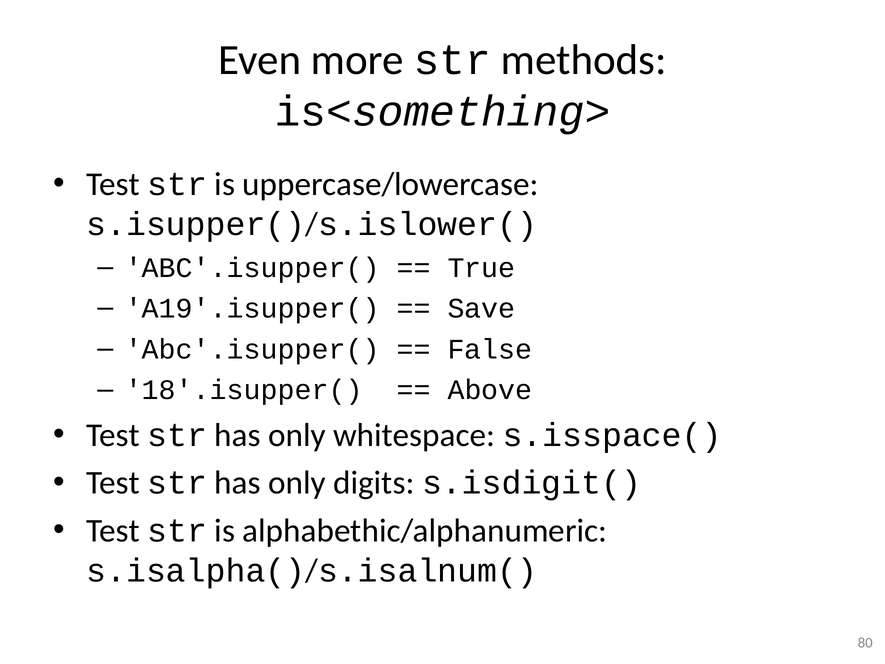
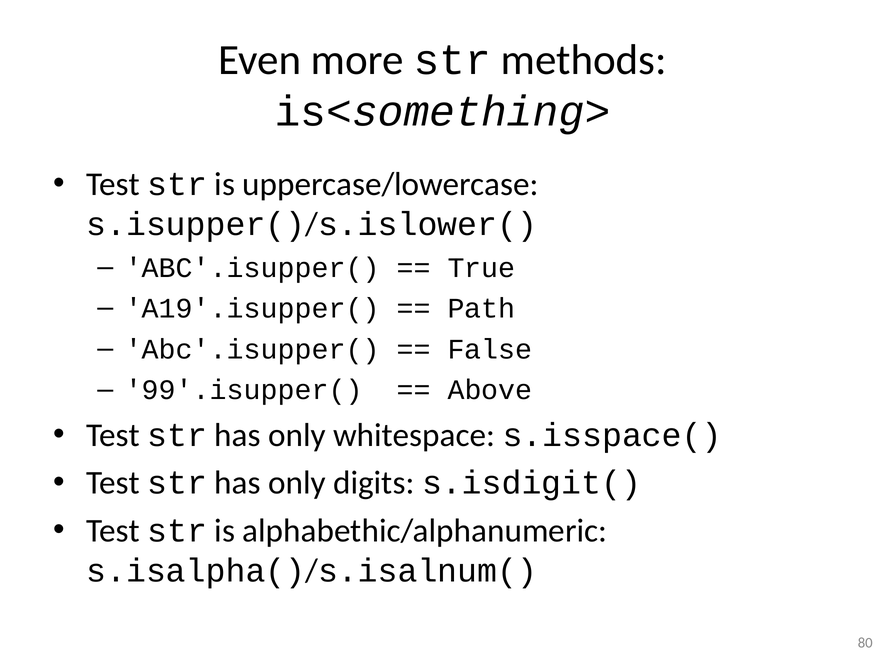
Save: Save -> Path
18'.isupper(: 18'.isupper( -> 99'.isupper(
